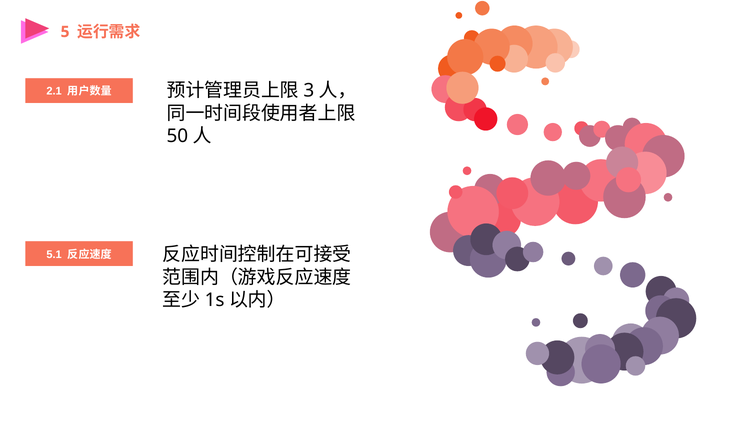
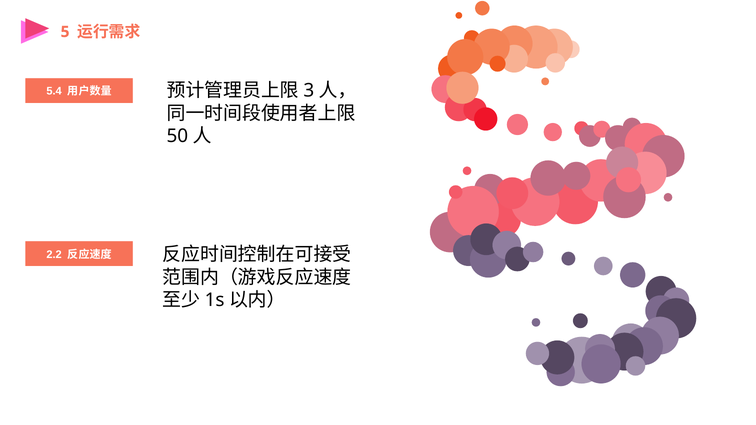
2.1: 2.1 -> 5.4
5.1: 5.1 -> 2.2
